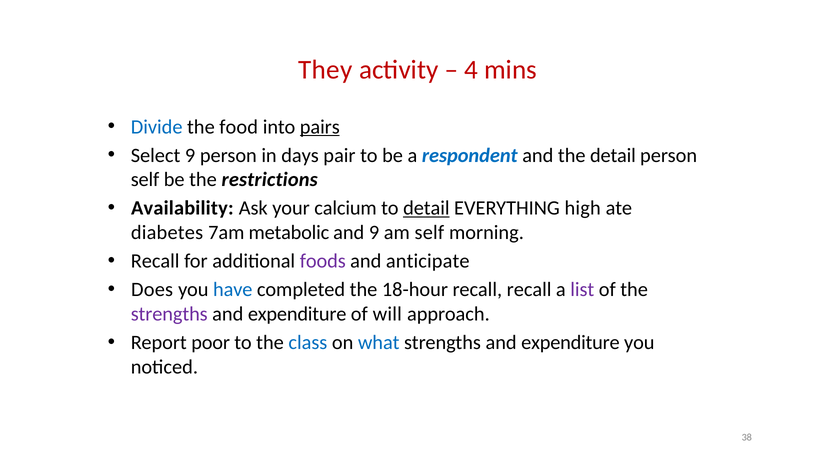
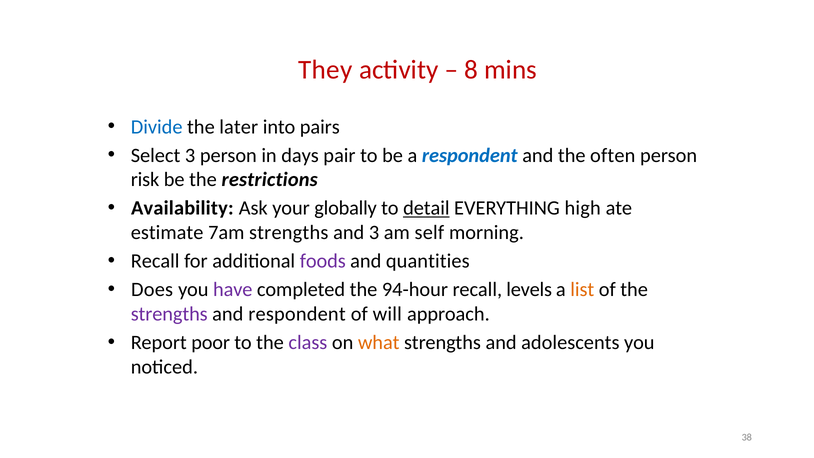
4: 4 -> 8
food: food -> later
pairs underline: present -> none
Select 9: 9 -> 3
the detail: detail -> often
self at (145, 180): self -> risk
calcium: calcium -> globally
diabetes: diabetes -> estimate
7am metabolic: metabolic -> strengths
and 9: 9 -> 3
anticipate: anticipate -> quantities
have colour: blue -> purple
18-hour: 18-hour -> 94-hour
recall recall: recall -> levels
list colour: purple -> orange
expenditure at (297, 314): expenditure -> respondent
class colour: blue -> purple
what colour: blue -> orange
expenditure at (570, 342): expenditure -> adolescents
